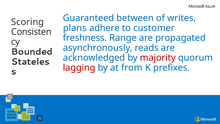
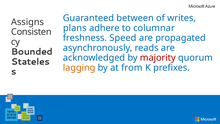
Scoring: Scoring -> Assigns
customer: customer -> columnar
Range: Range -> Speed
lagging colour: red -> orange
